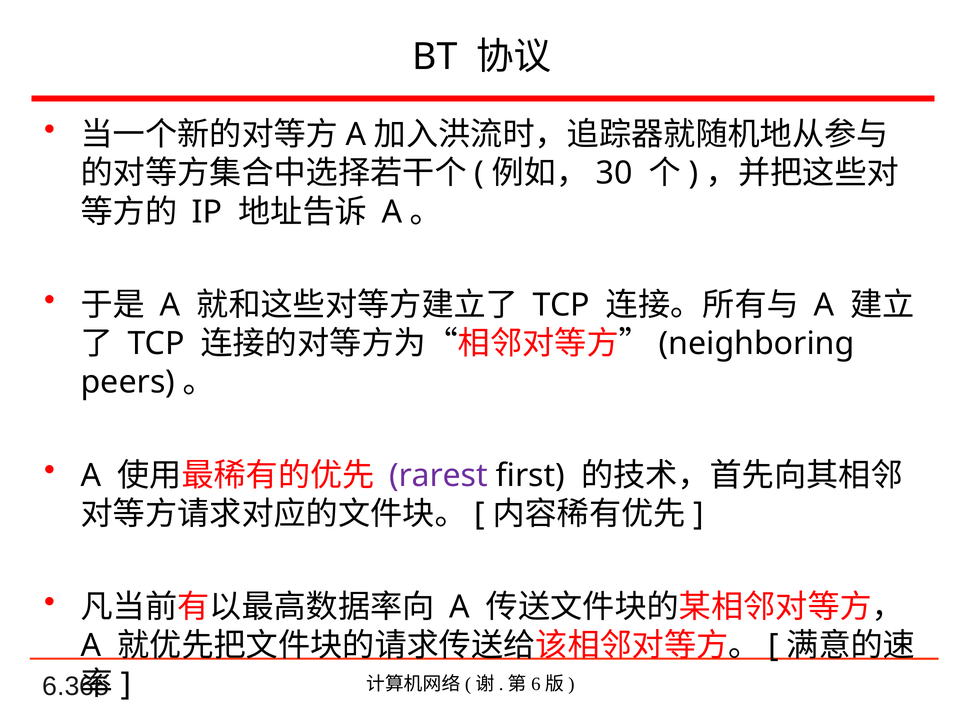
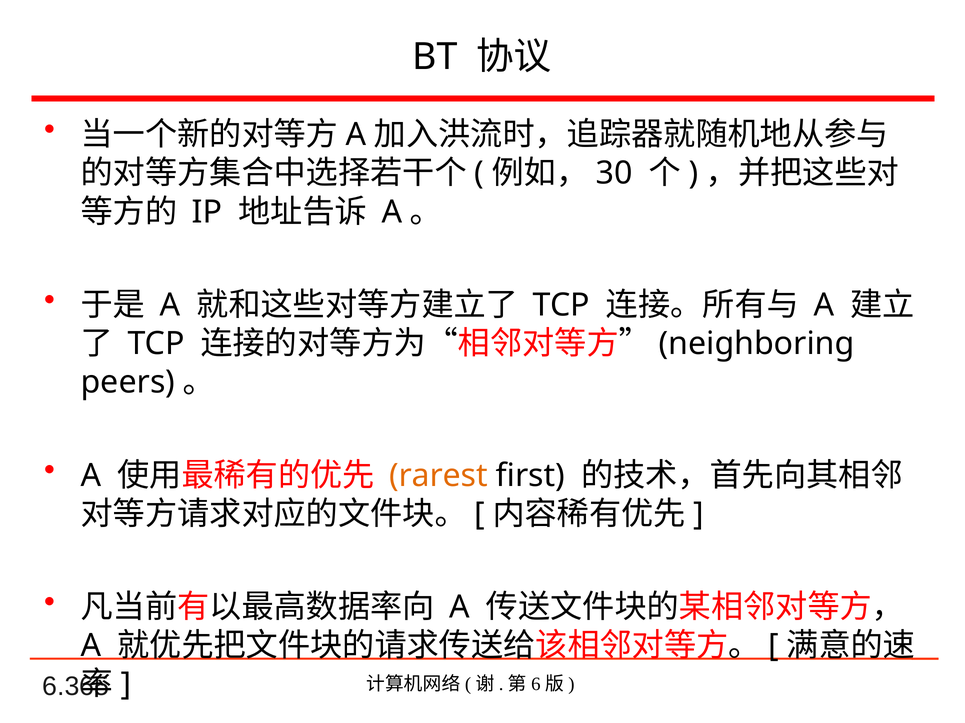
rarest colour: purple -> orange
